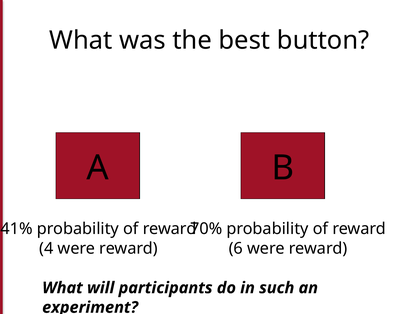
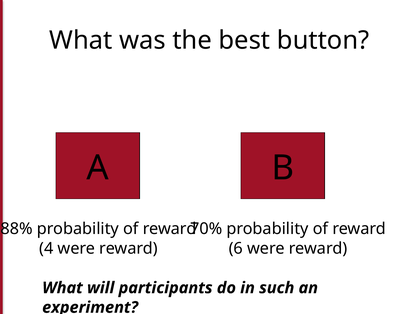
41%: 41% -> 88%
